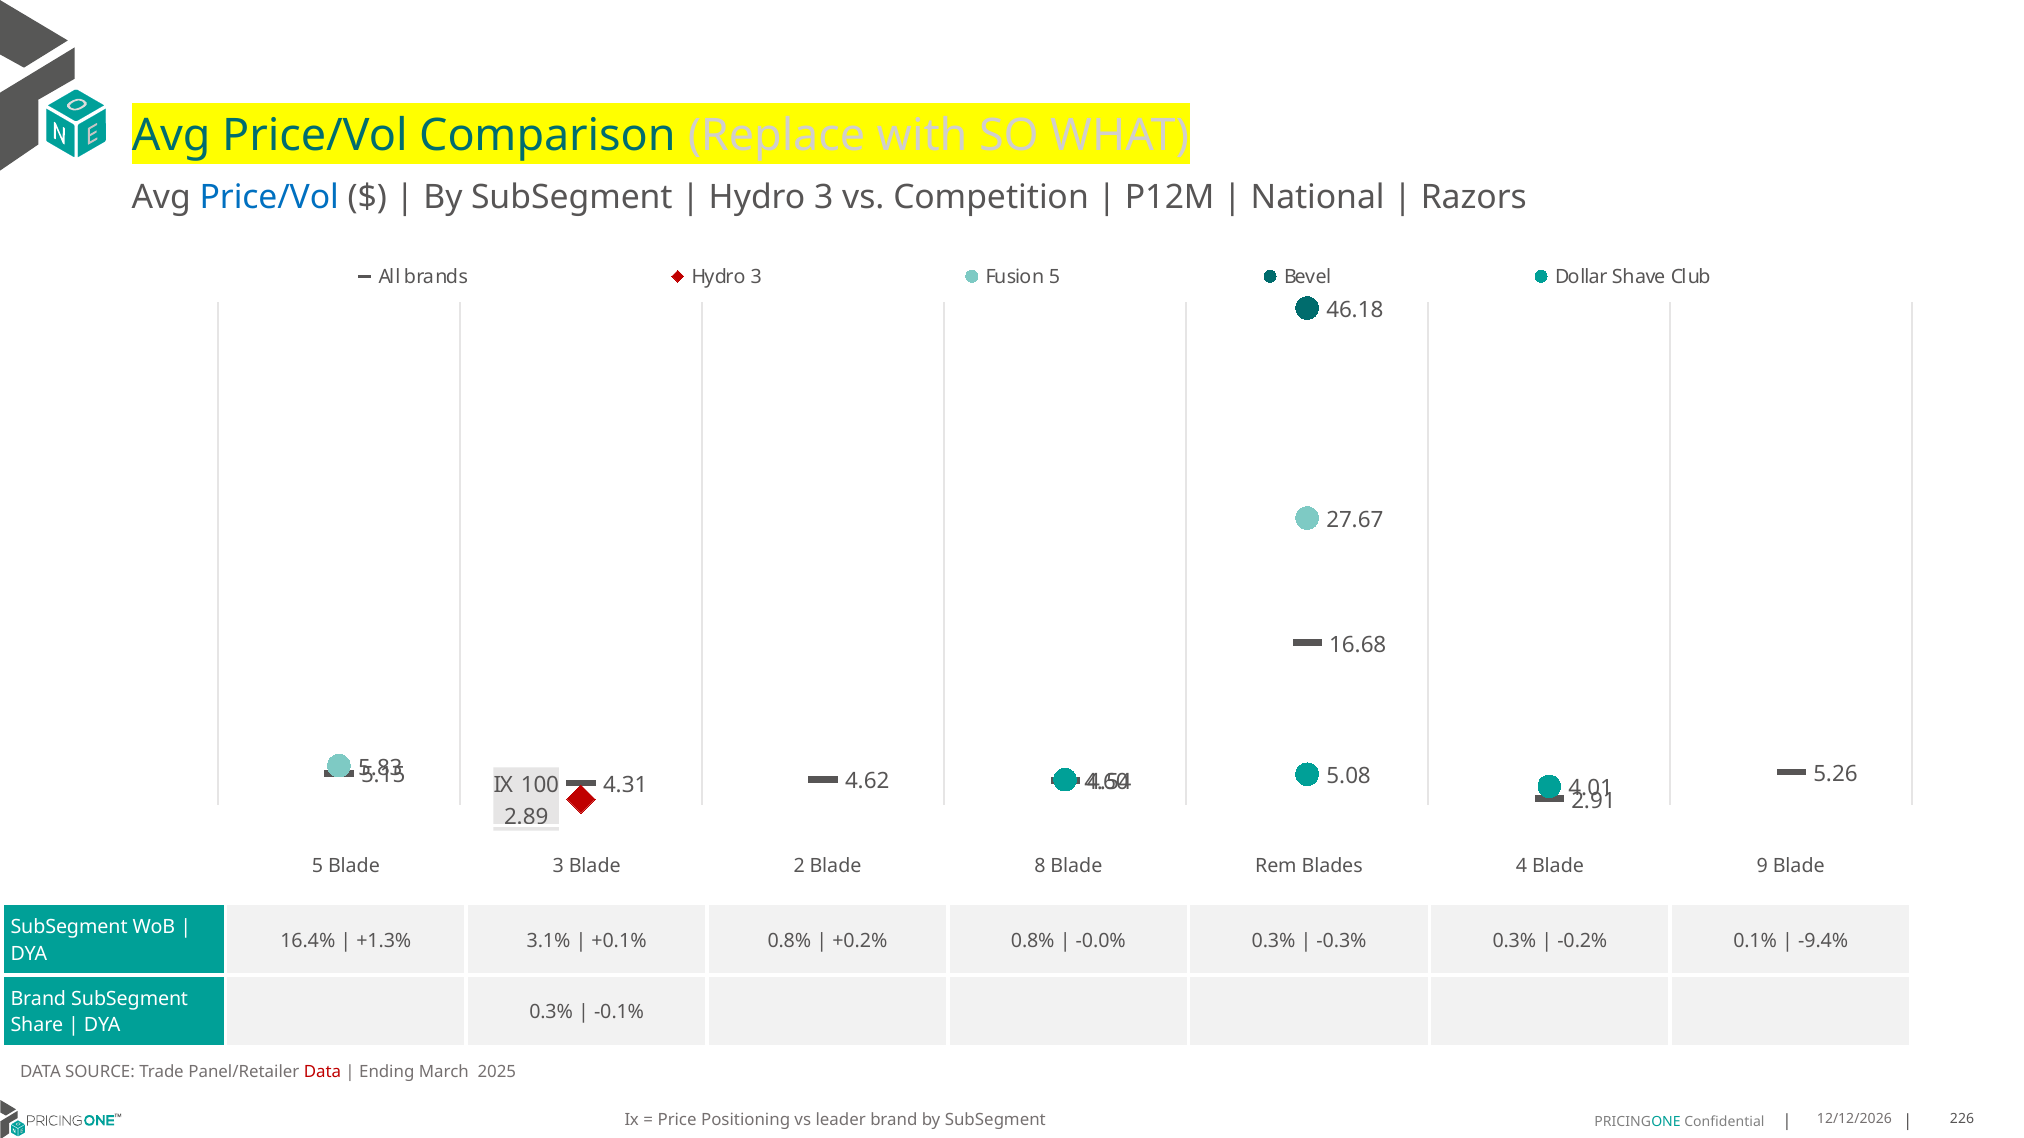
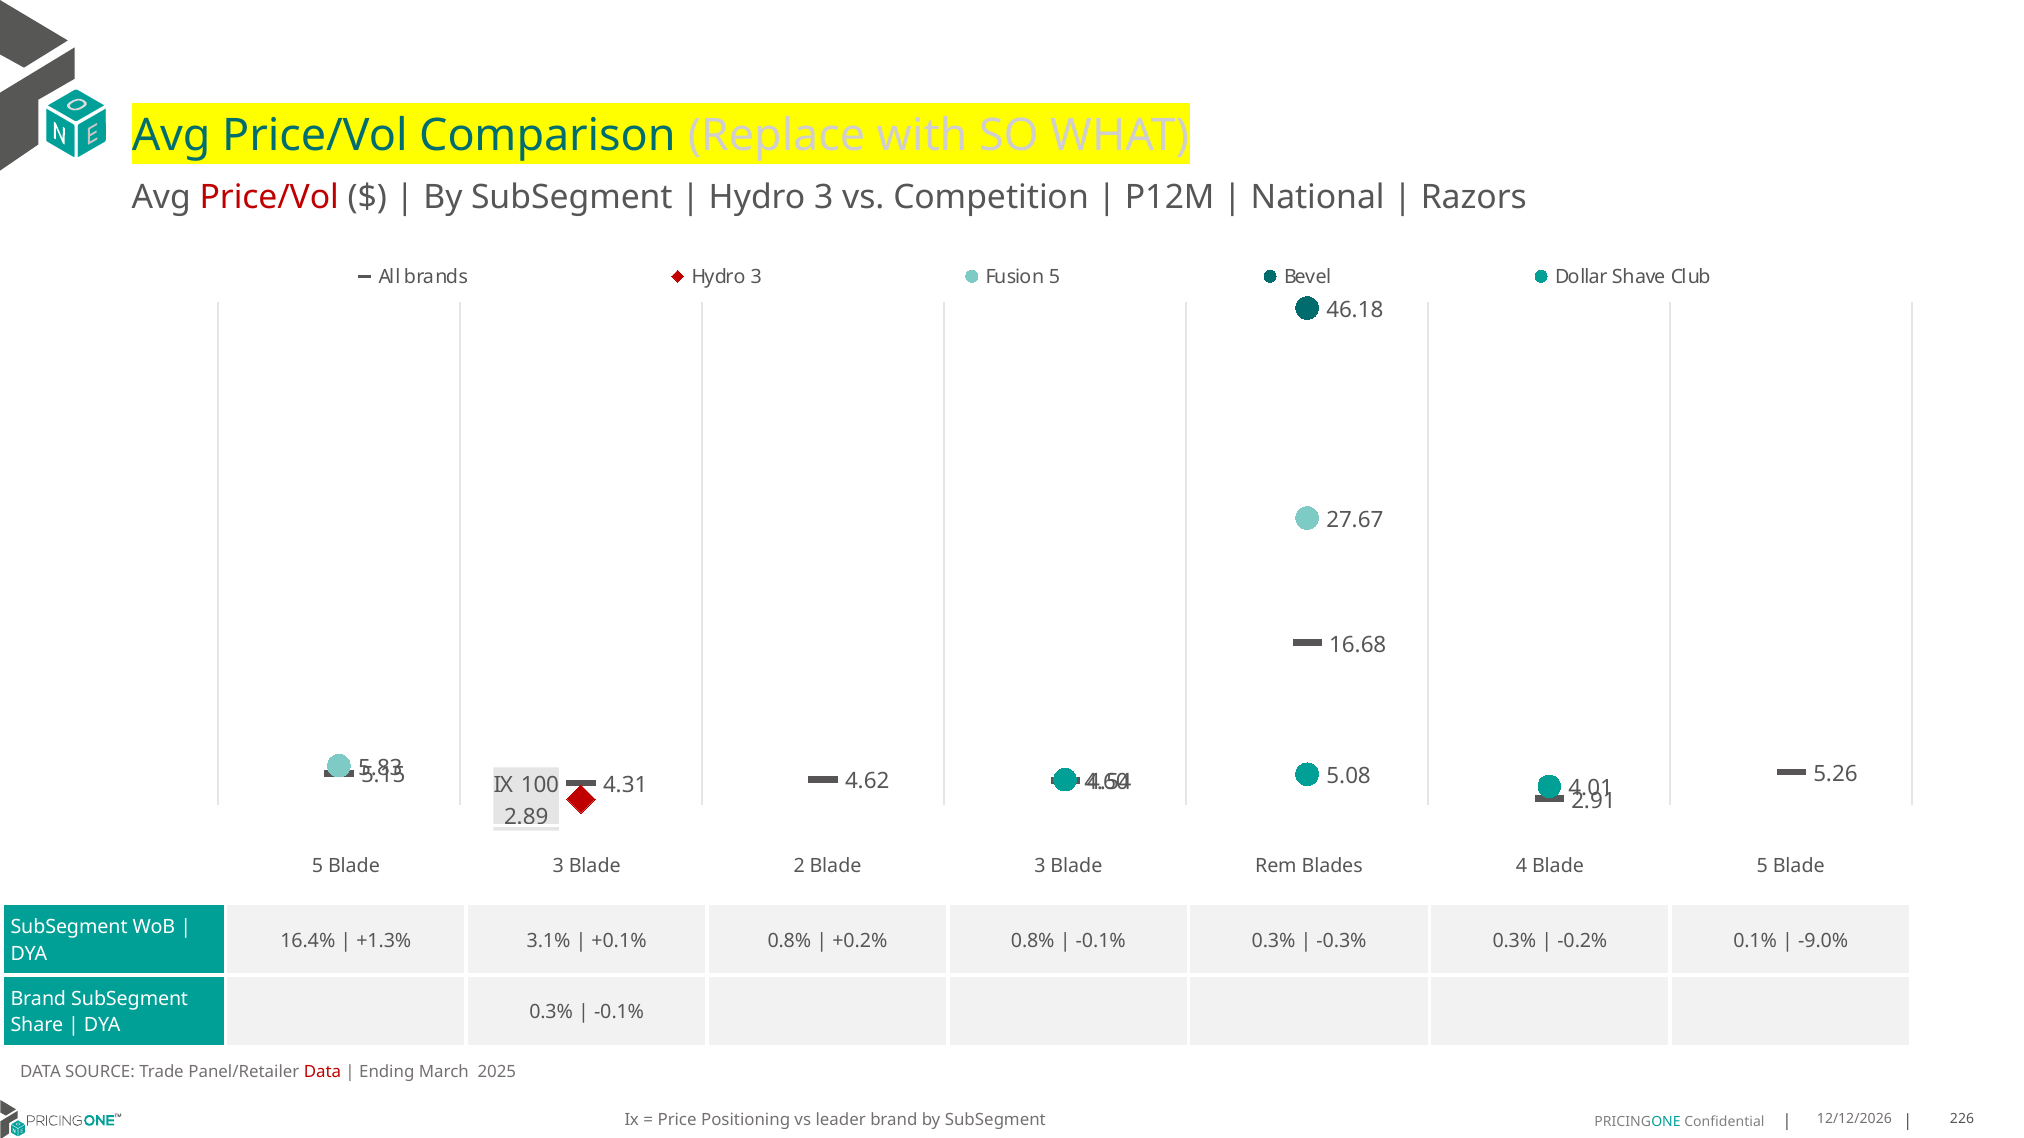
Price/Vol at (269, 197) colour: blue -> red
2 Blade 8: 8 -> 3
Blade 9: 9 -> 5
-0.0% at (1101, 941): -0.0% -> -0.1%
-9.4%: -9.4% -> -9.0%
